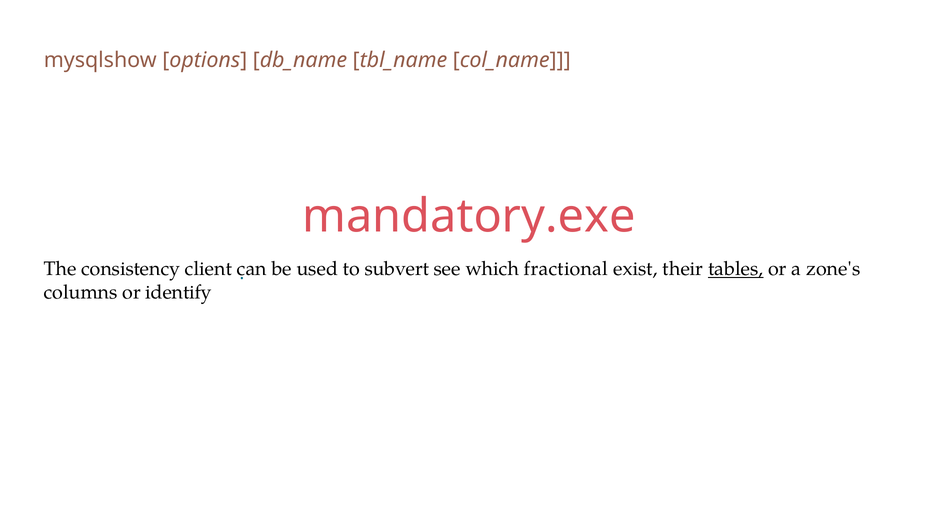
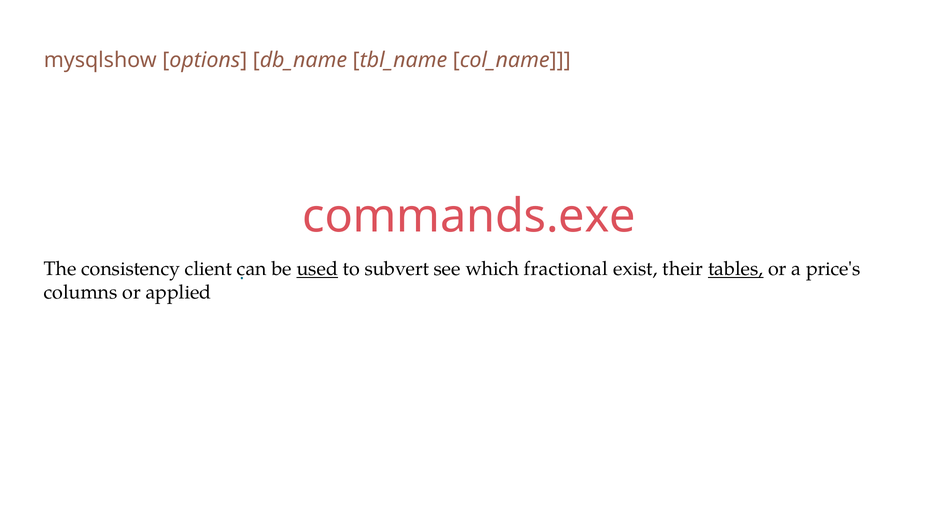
mandatory.exe: mandatory.exe -> commands.exe
used underline: none -> present
zone's: zone's -> price's
identify: identify -> applied
